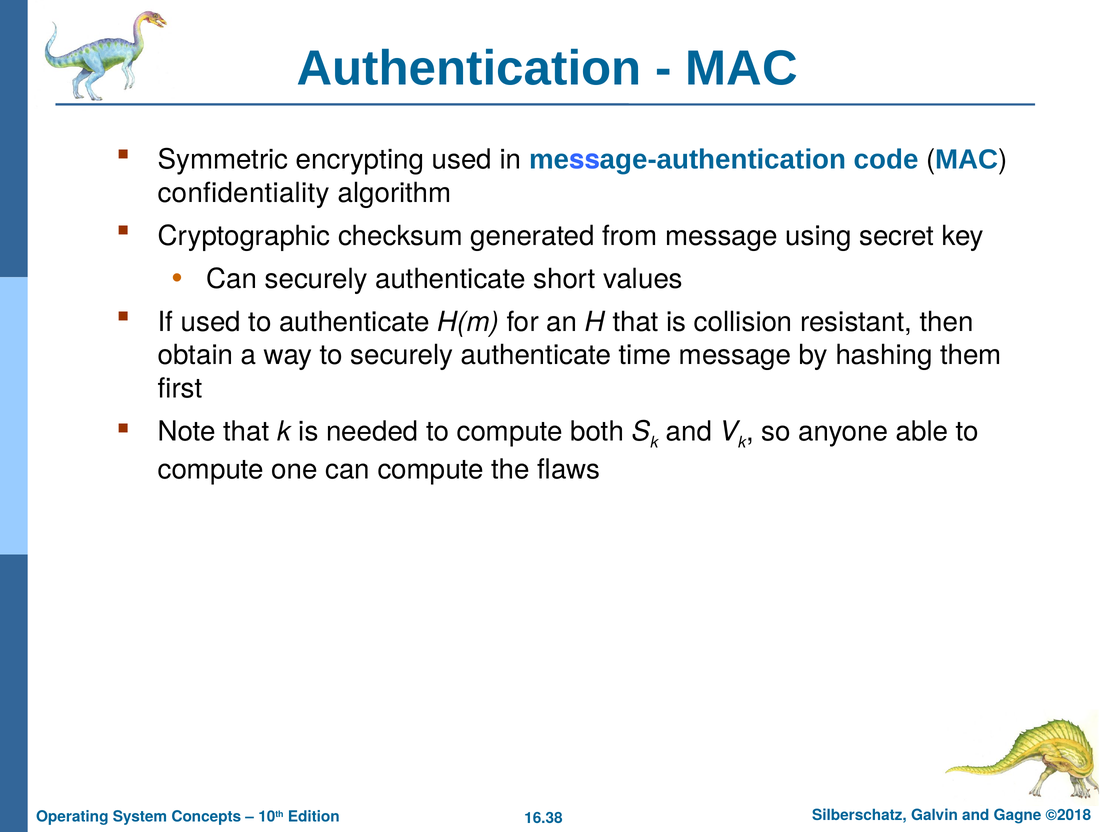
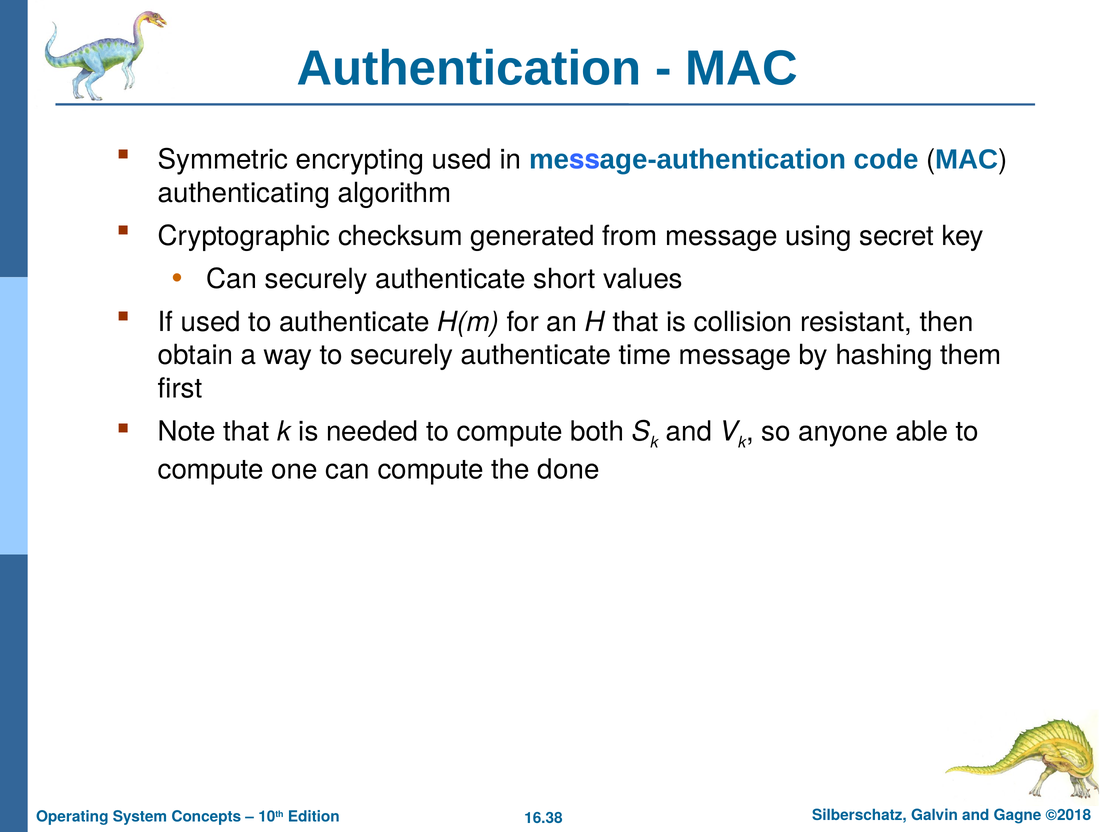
confidentiality: confidentiality -> authenticating
flaws: flaws -> done
